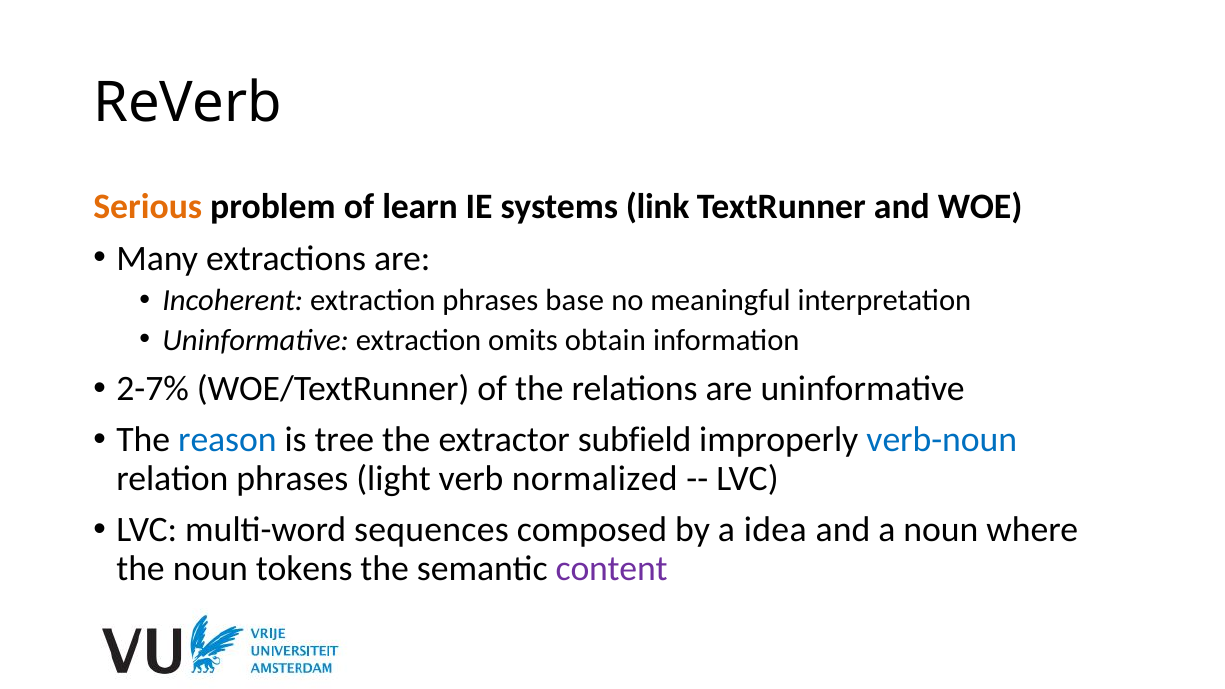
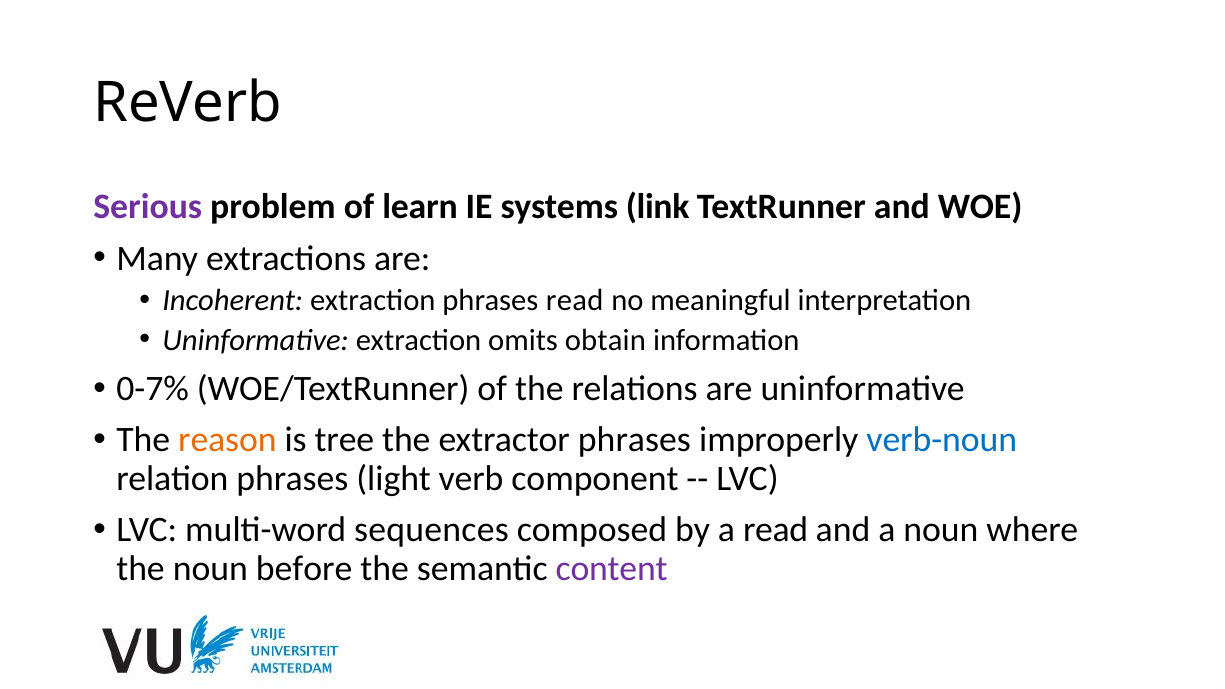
Serious colour: orange -> purple
phrases base: base -> read
2-7%: 2-7% -> 0-7%
reason colour: blue -> orange
extractor subfield: subfield -> phrases
normalized: normalized -> component
a idea: idea -> read
tokens: tokens -> before
